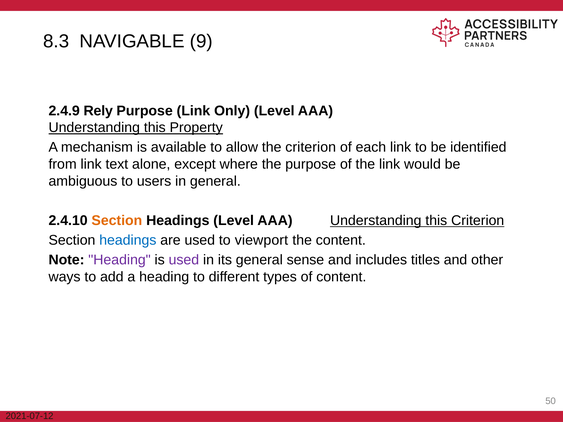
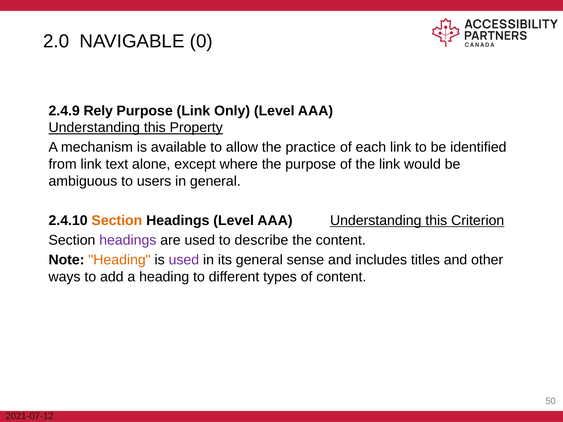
8.3: 8.3 -> 2.0
9: 9 -> 0
the criterion: criterion -> practice
headings at (128, 240) colour: blue -> purple
viewport: viewport -> describe
Heading at (120, 260) colour: purple -> orange
